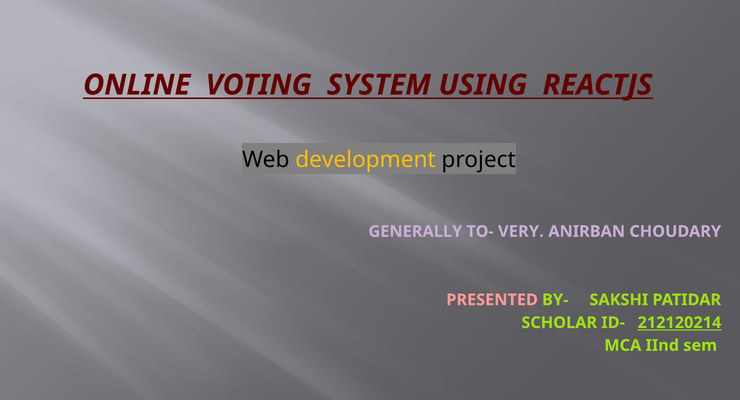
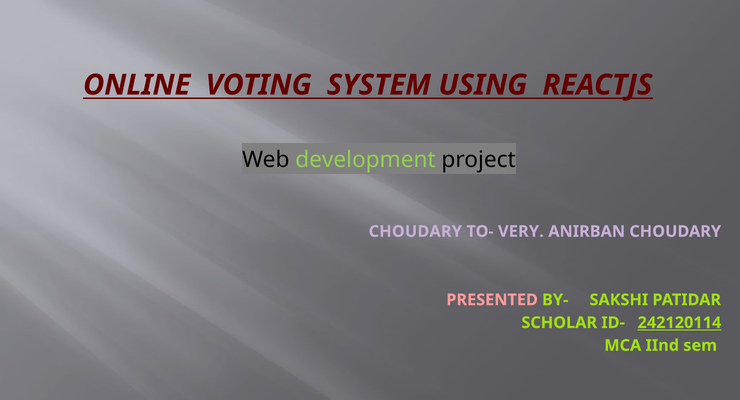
development colour: yellow -> light green
GENERALLY at (415, 232): GENERALLY -> CHOUDARY
212120214: 212120214 -> 242120114
